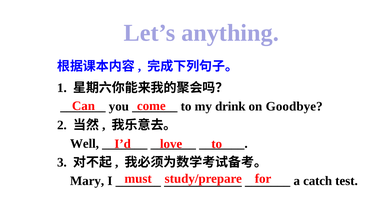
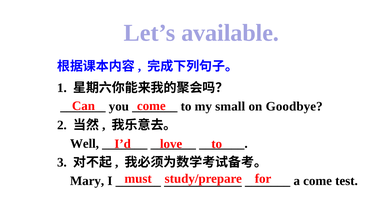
anything: anything -> available
drink: drink -> small
a catch: catch -> come
